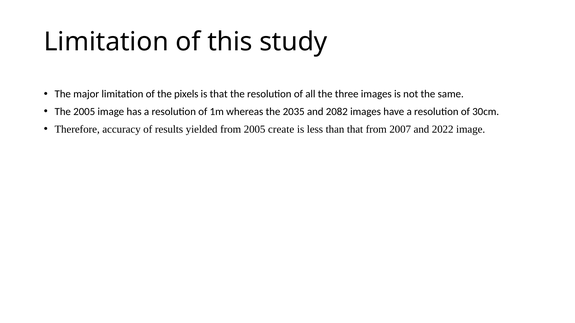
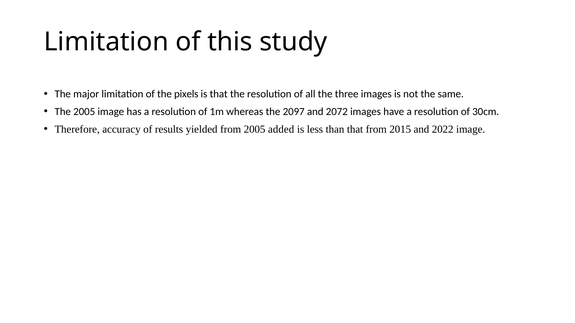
2035: 2035 -> 2097
2082: 2082 -> 2072
create: create -> added
2007: 2007 -> 2015
